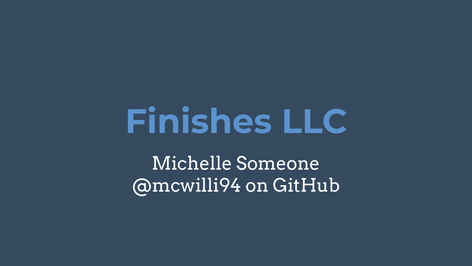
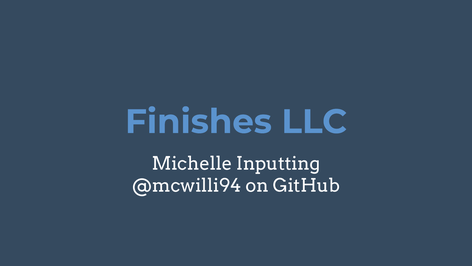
Someone: Someone -> Inputting
